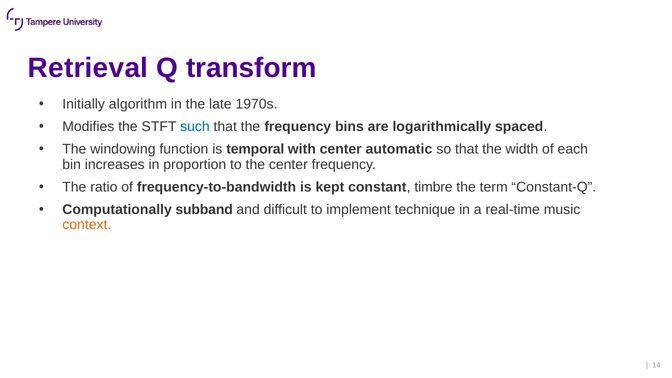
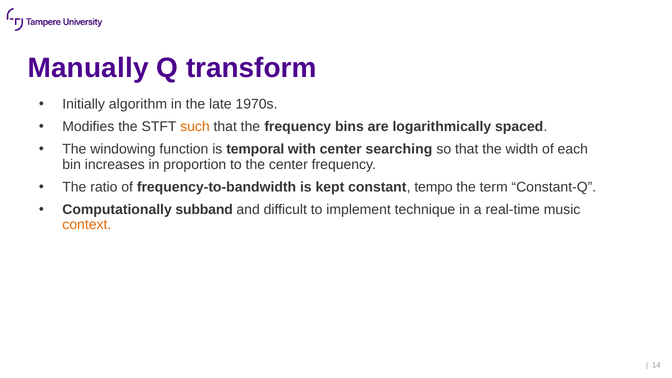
Retrieval: Retrieval -> Manually
such colour: blue -> orange
automatic: automatic -> searching
timbre: timbre -> tempo
